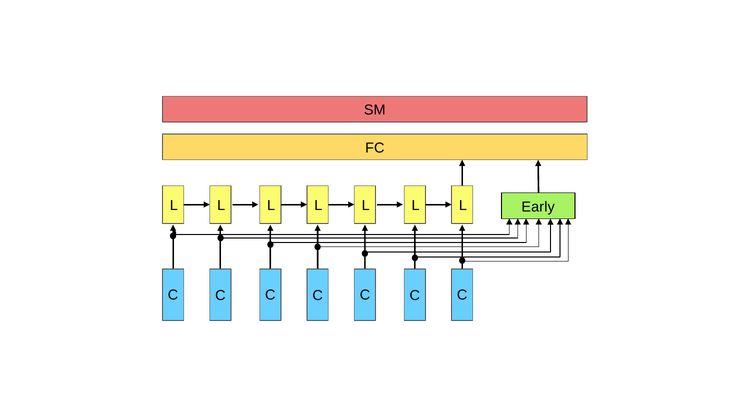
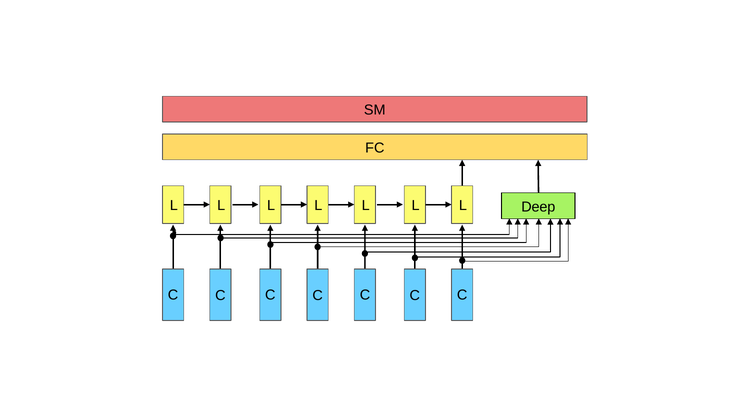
Early: Early -> Deep
